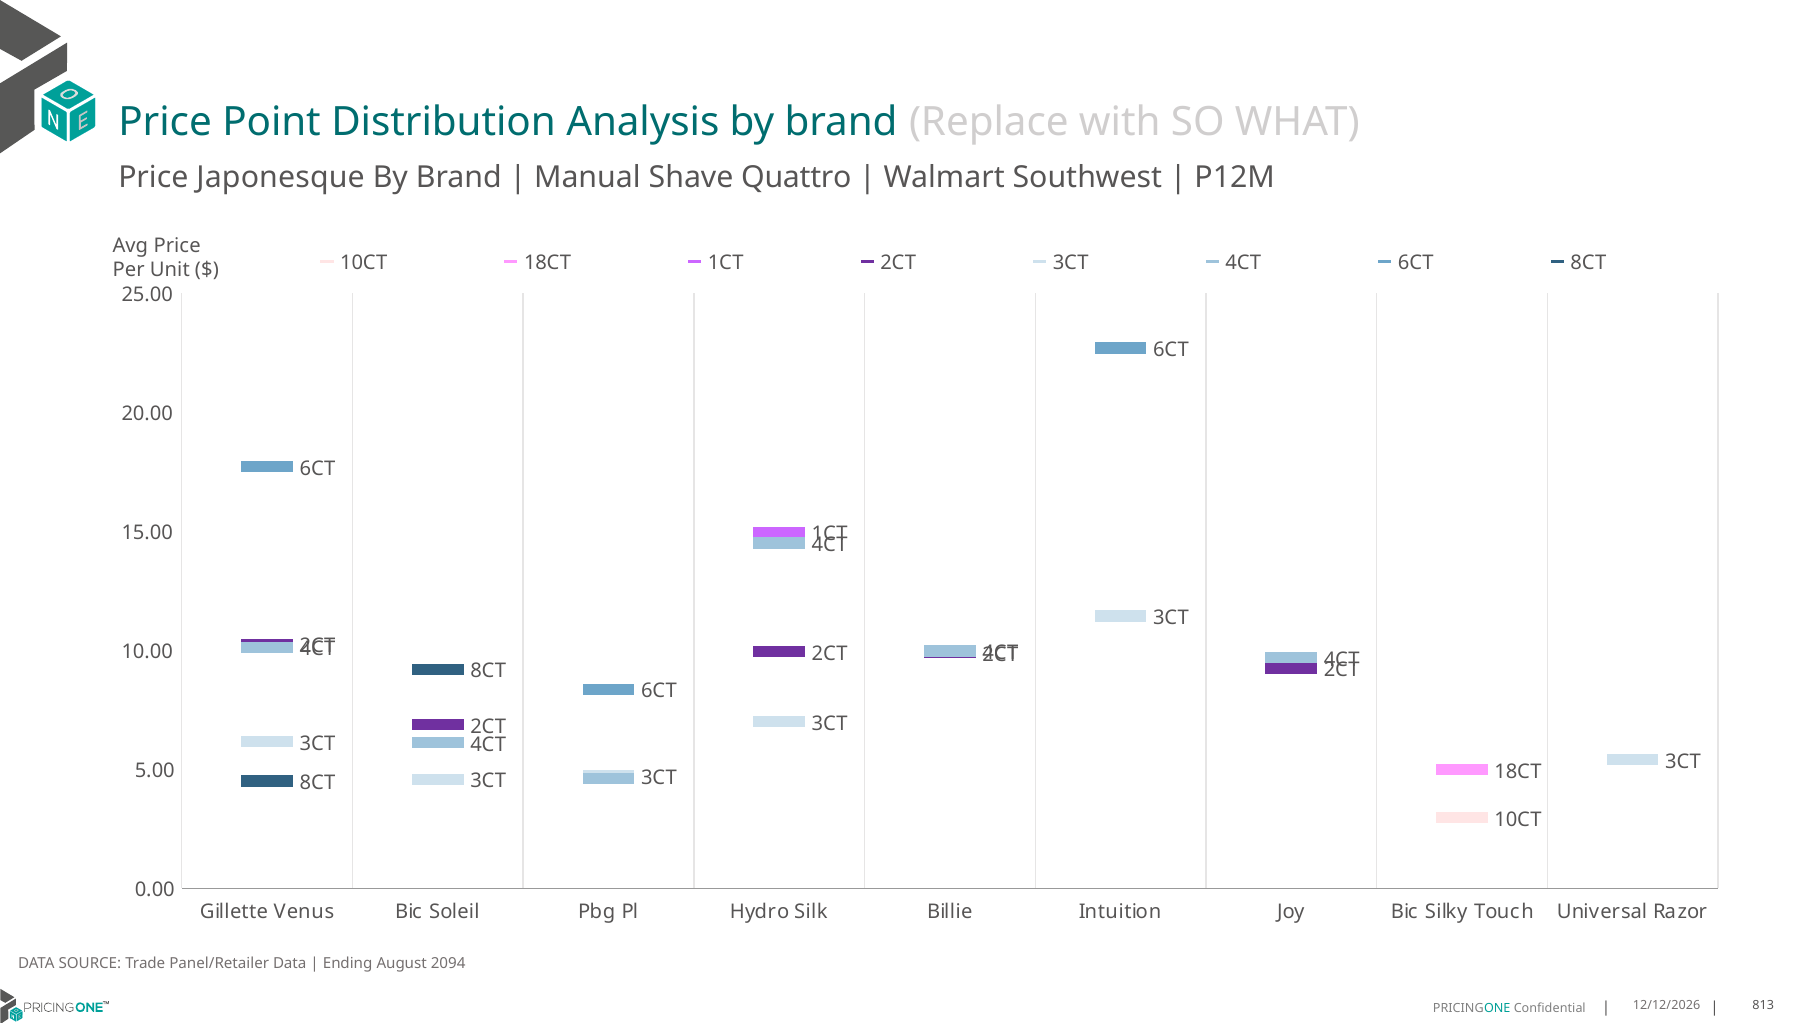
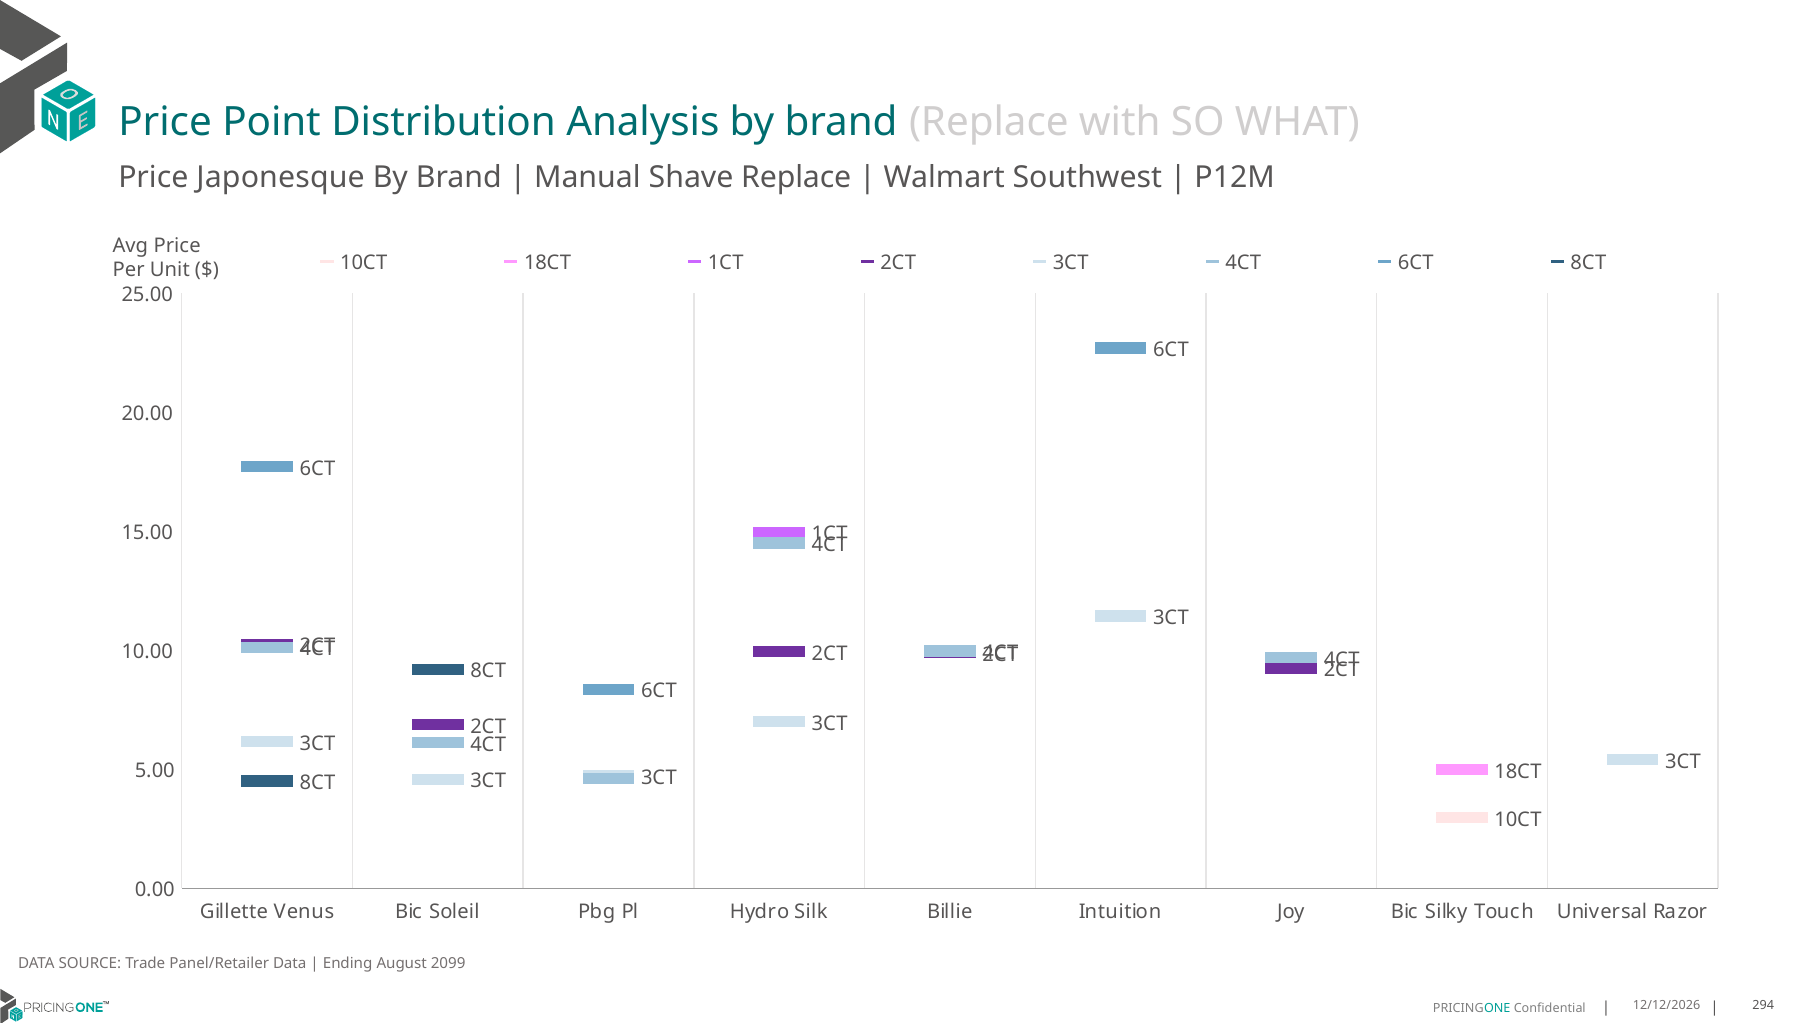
Shave Quattro: Quattro -> Replace
2094: 2094 -> 2099
813: 813 -> 294
